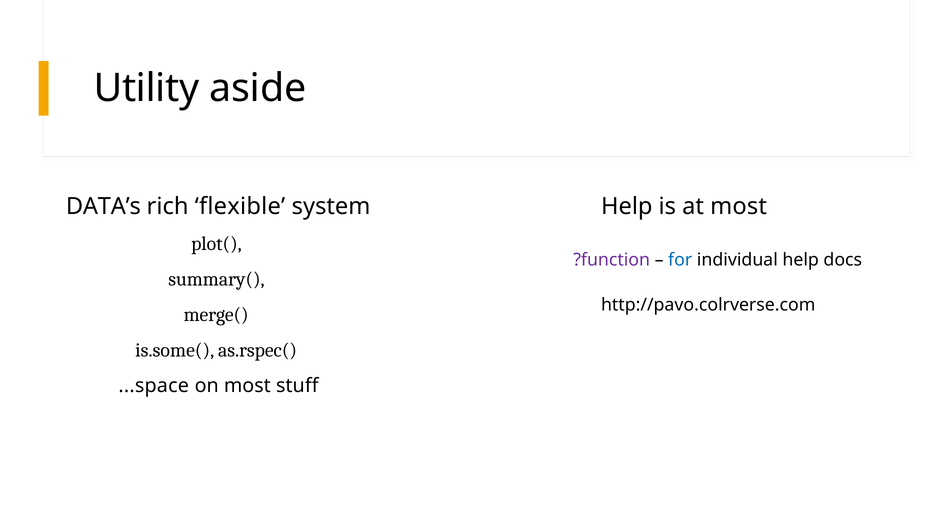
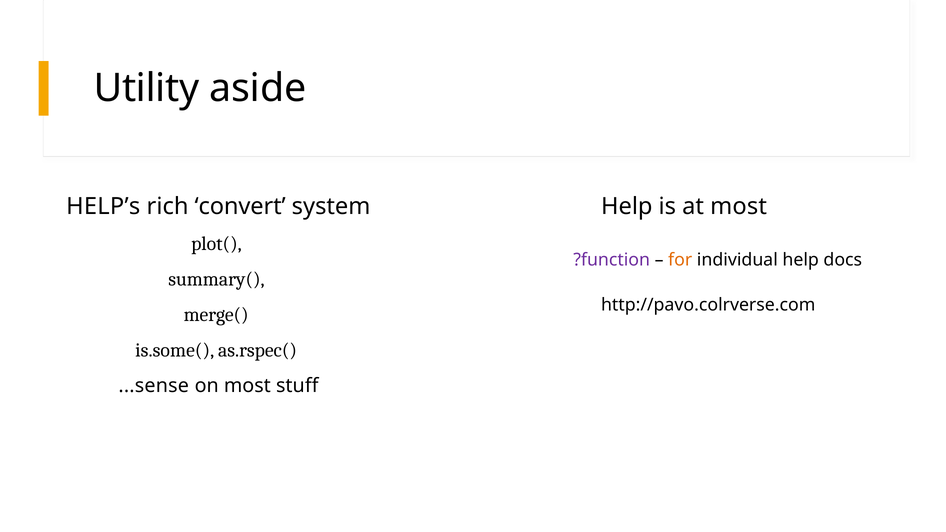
DATA’s: DATA’s -> HELP’s
flexible: flexible -> convert
for colour: blue -> orange
...space: ...space -> ...sense
